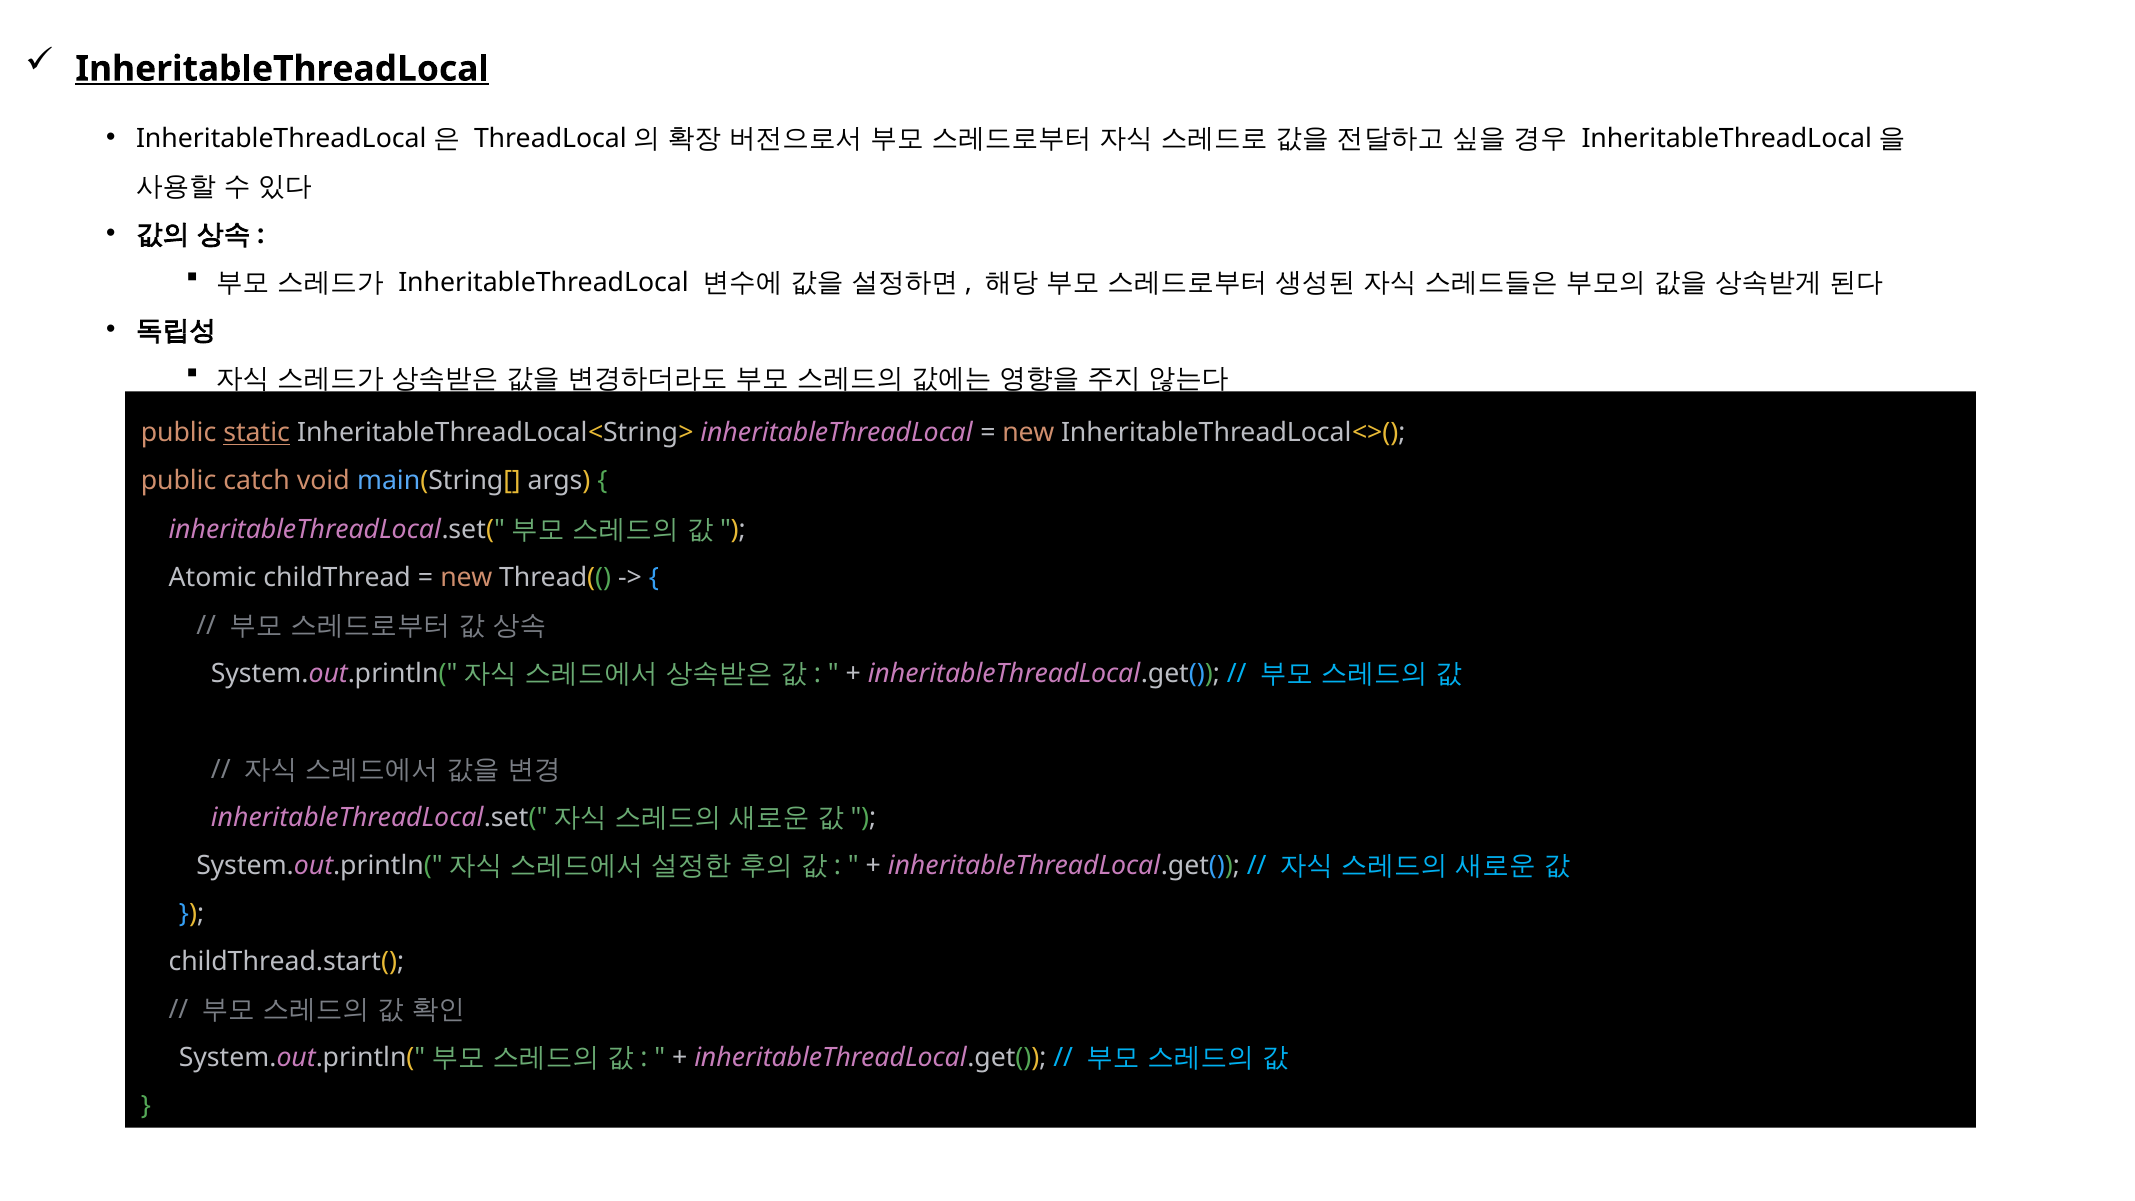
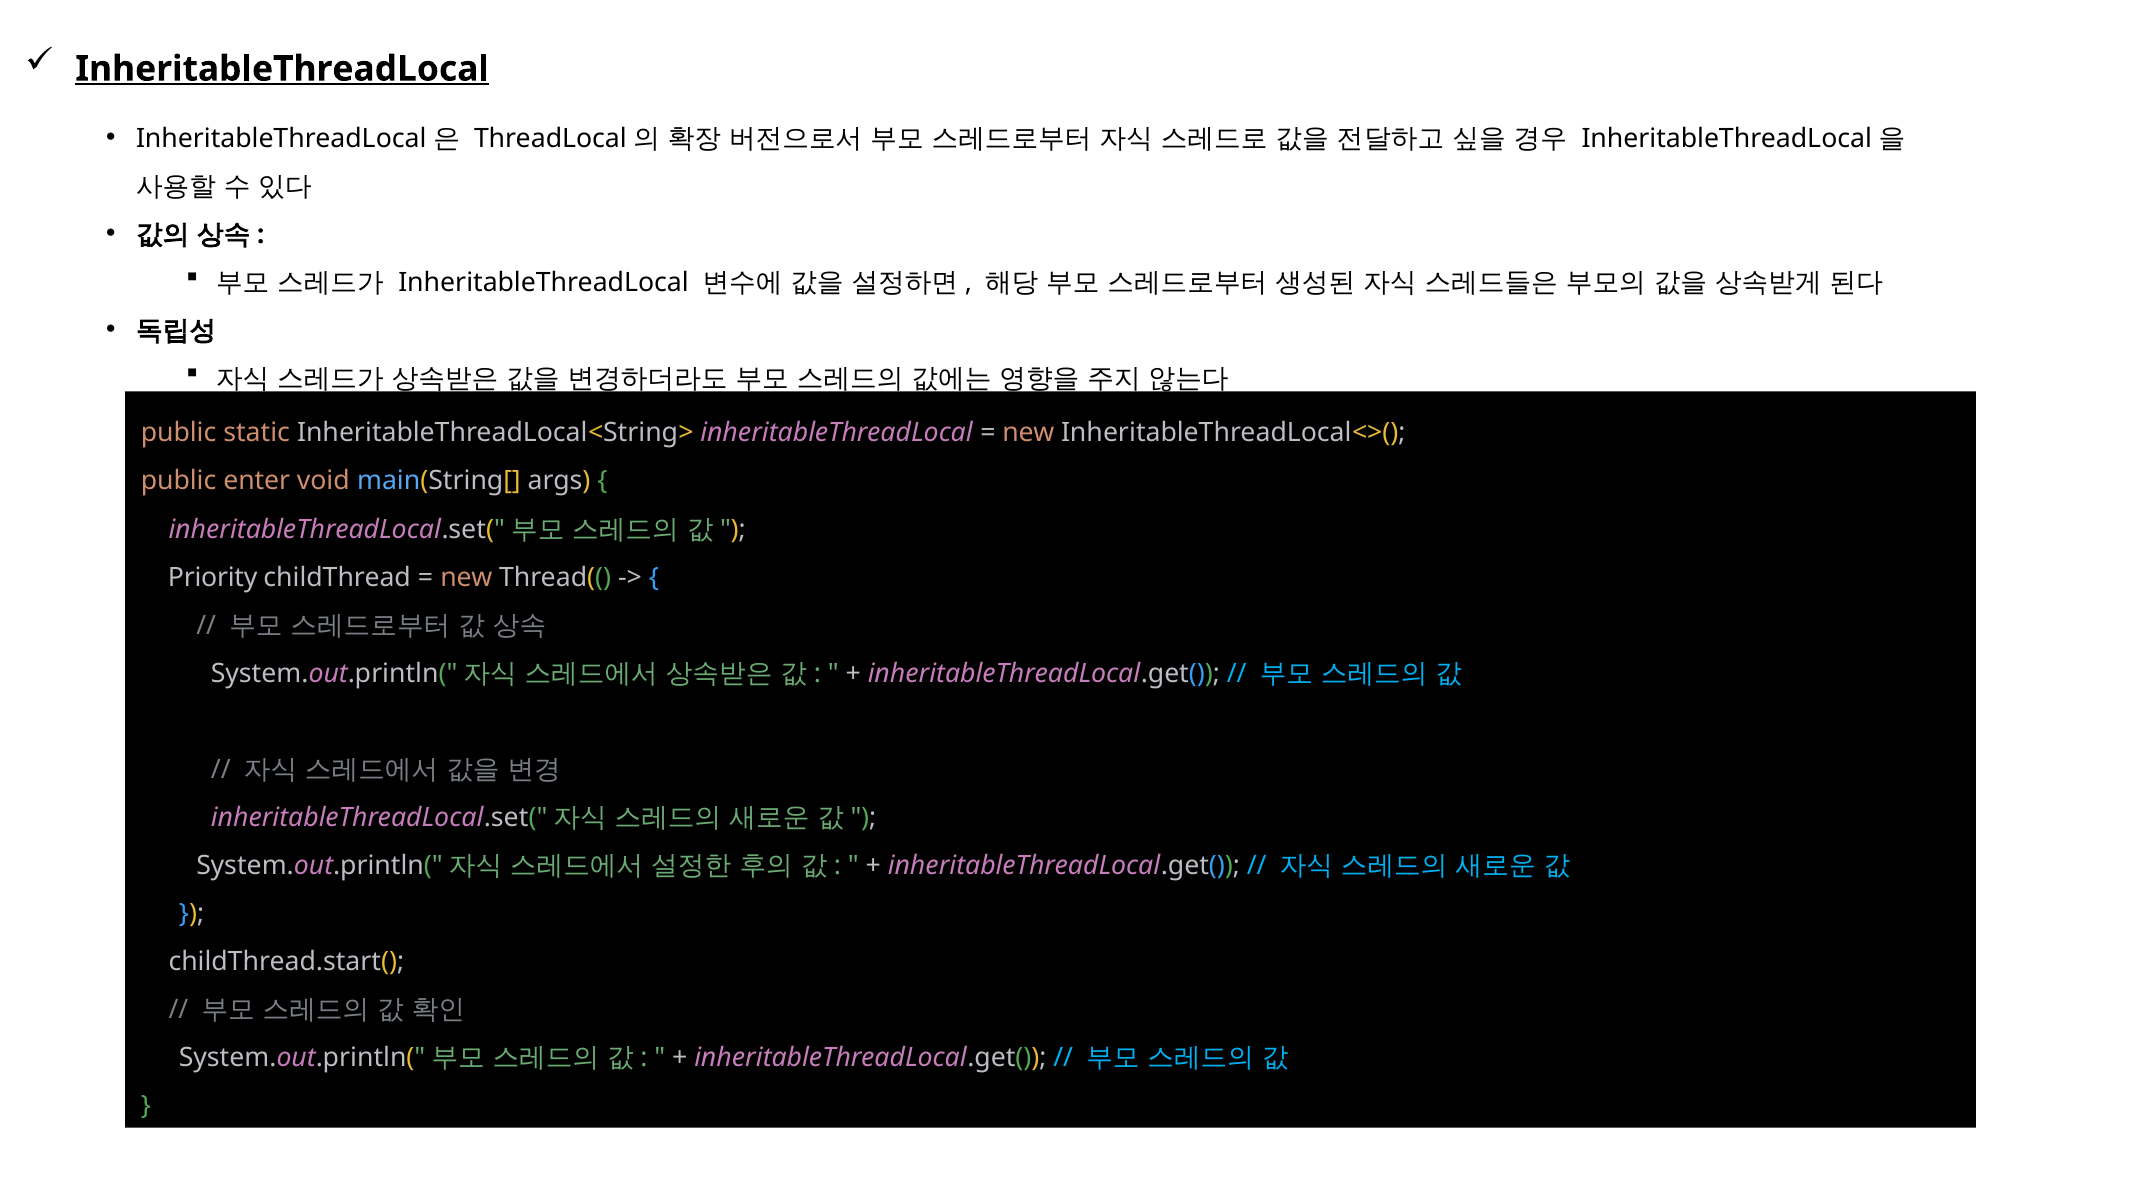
static underline: present -> none
catch: catch -> enter
Atomic: Atomic -> Priority
